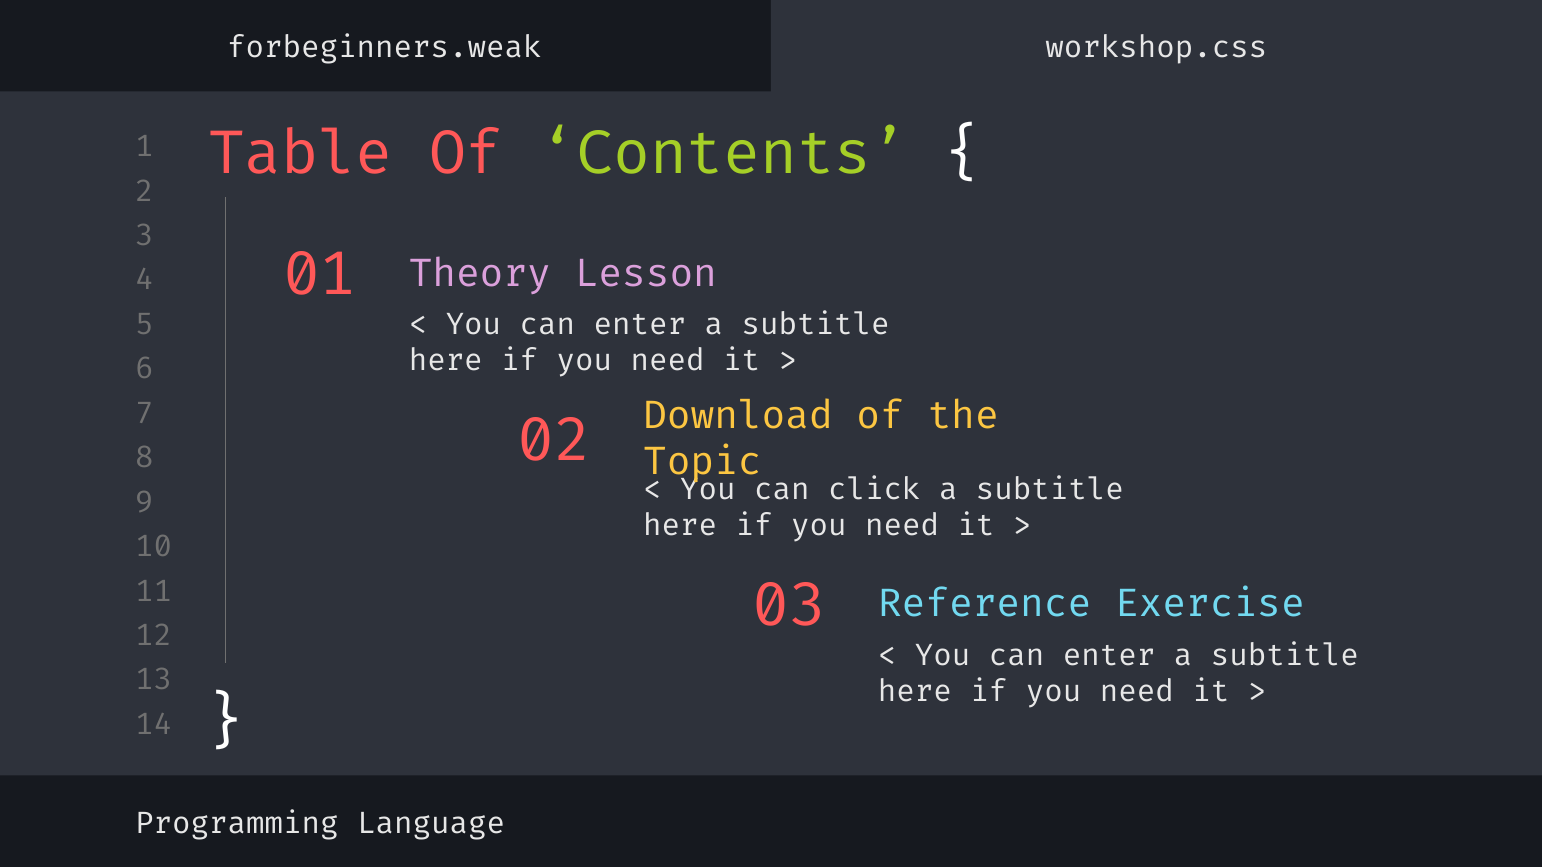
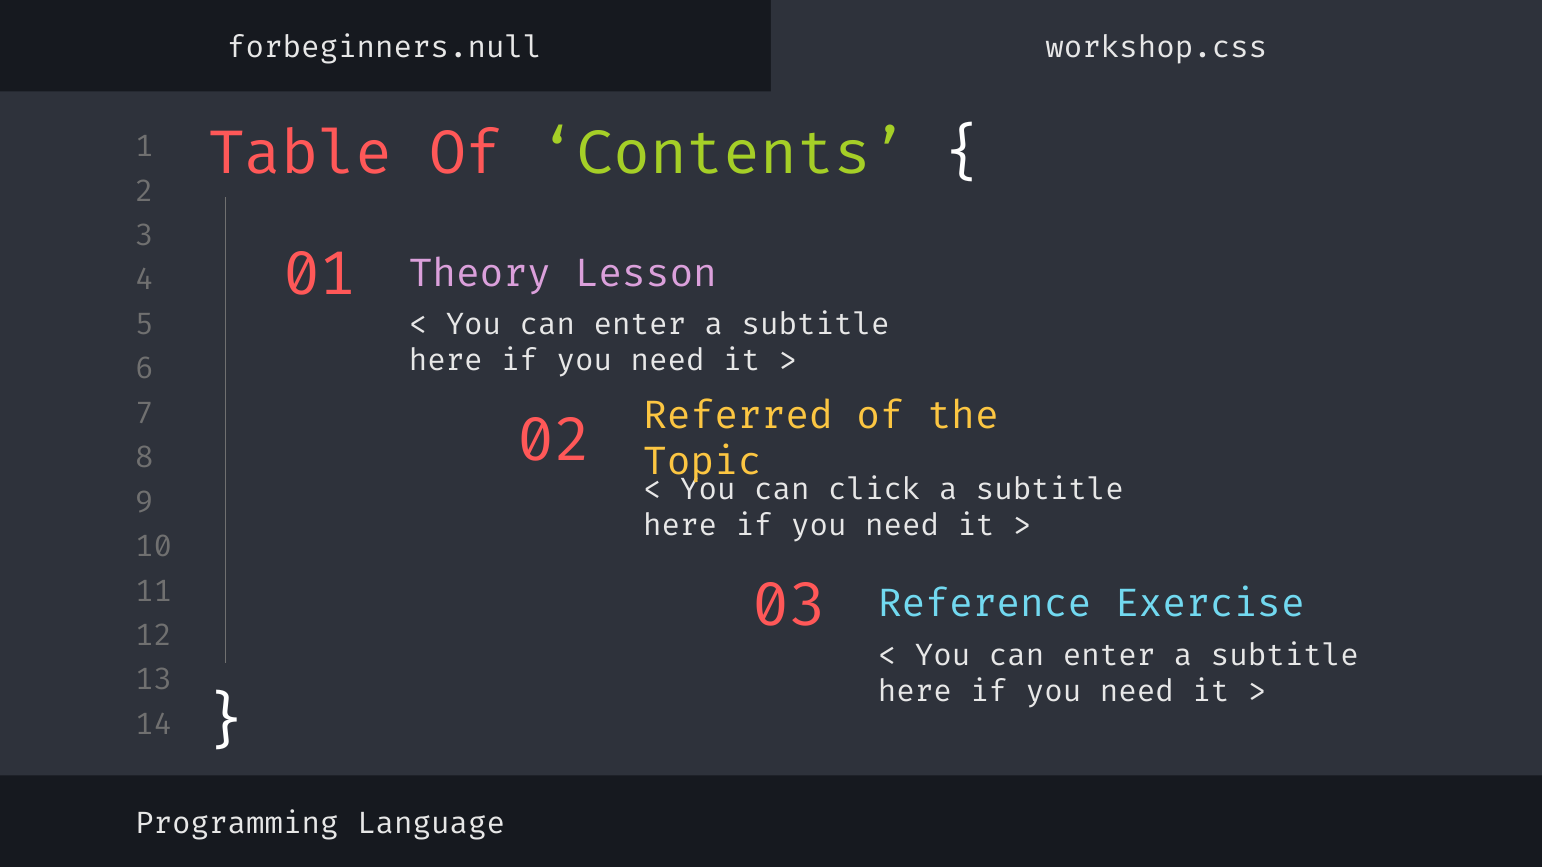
forbeginners.weak: forbeginners.weak -> forbeginners.null
Download: Download -> Referred
